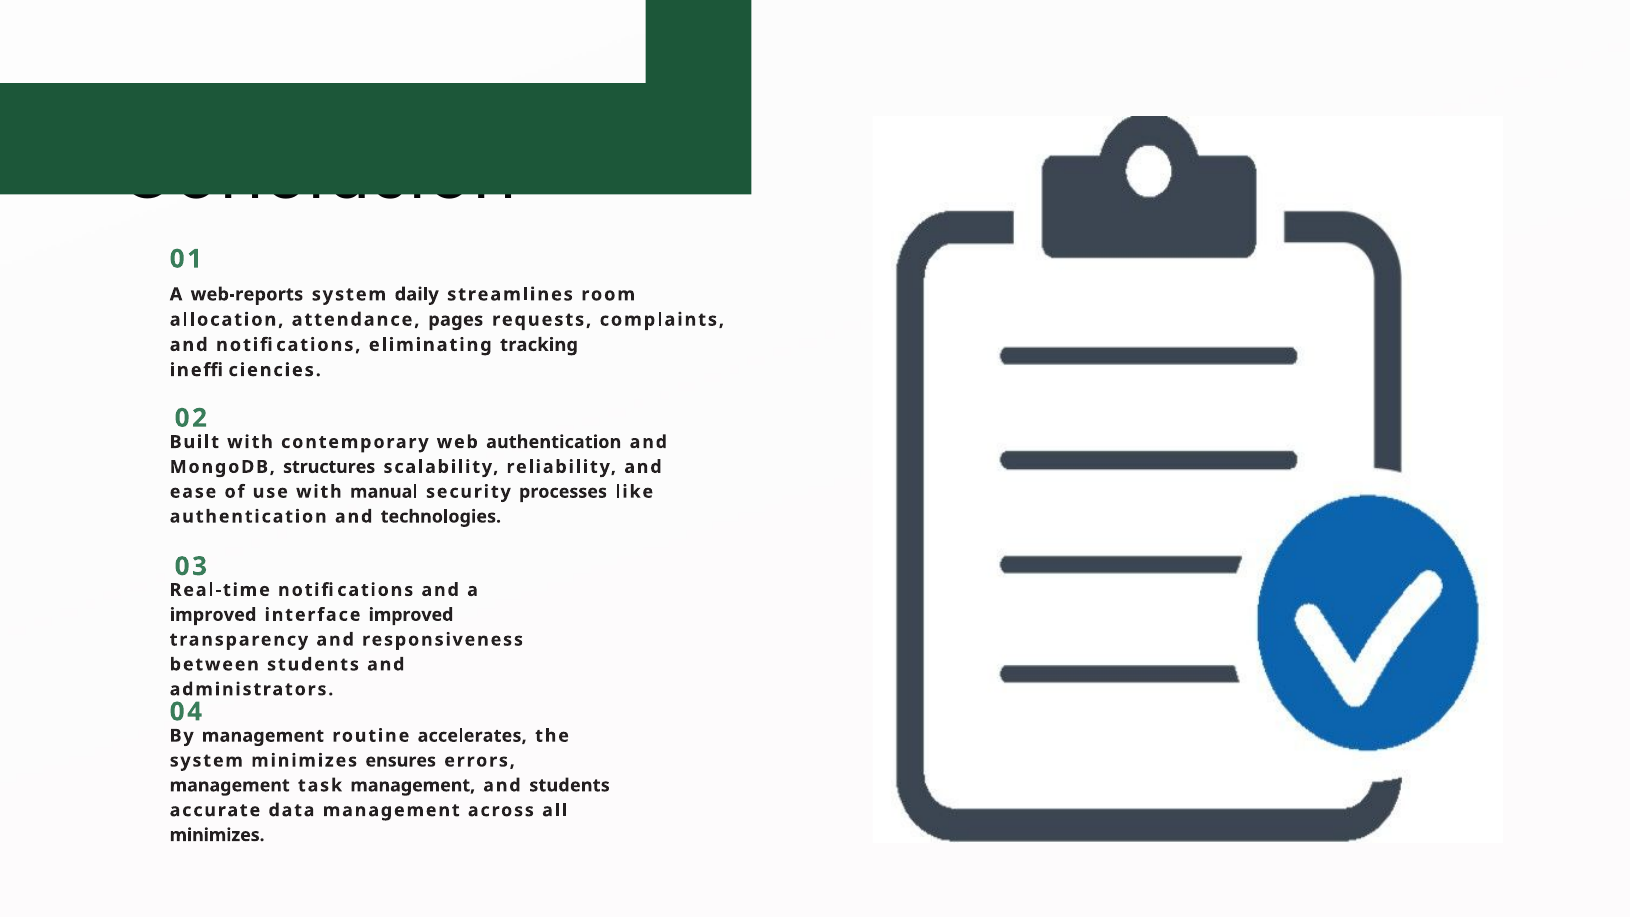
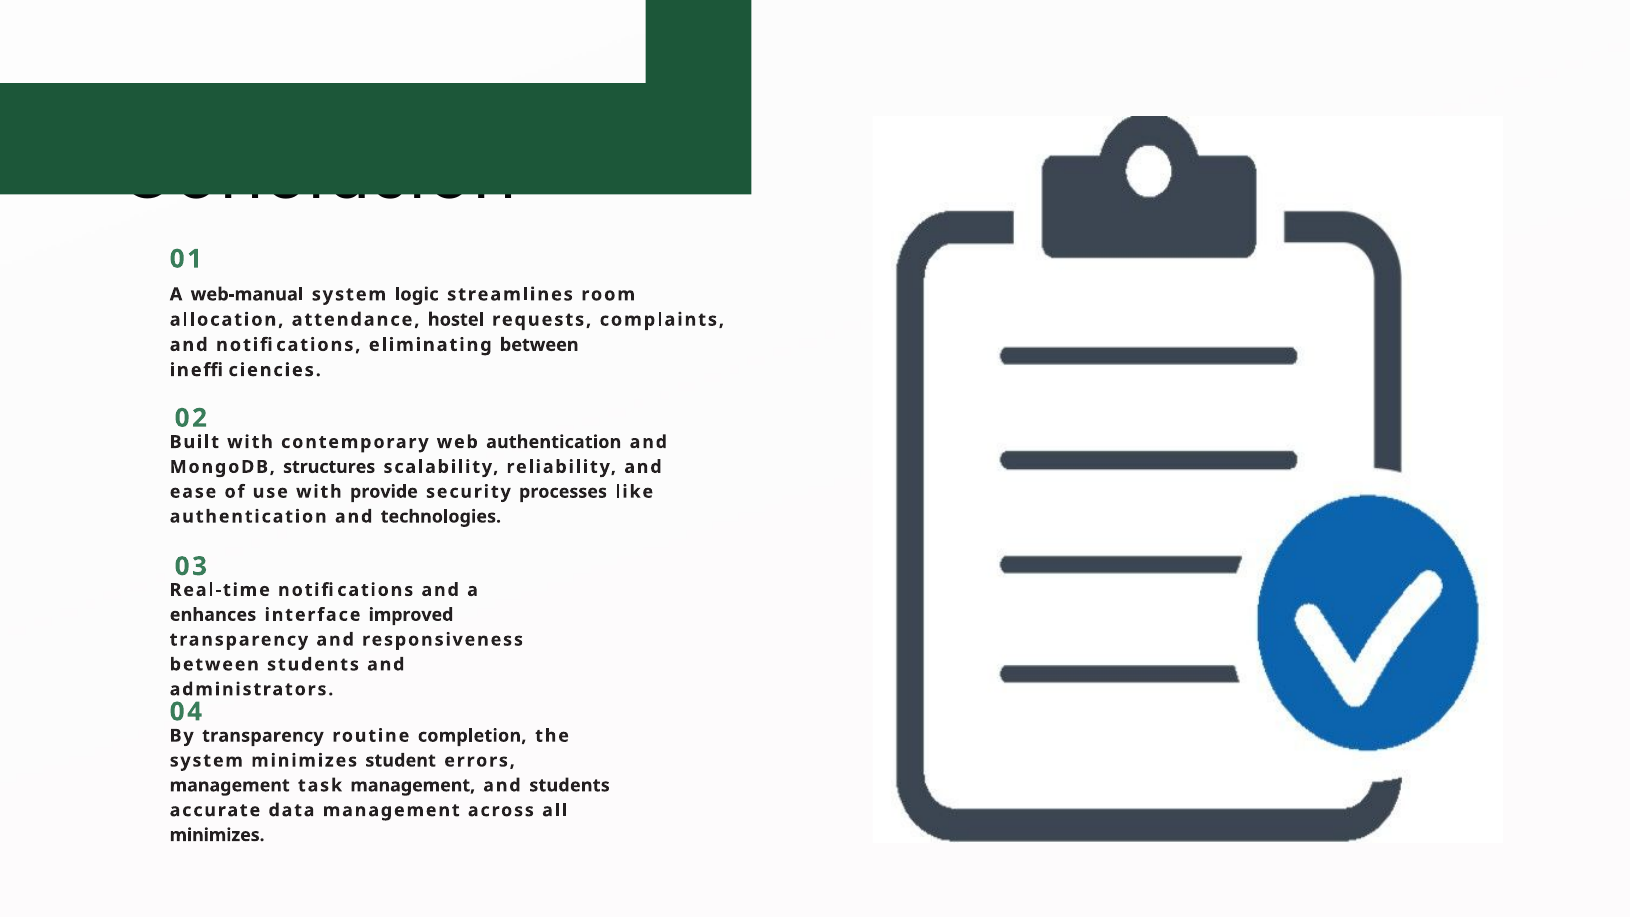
web-reports: web-reports -> web-manual
daily: daily -> logic
pages: pages -> hostel
eliminating tracking: tracking -> between
manual: manual -> provide
improved at (213, 615): improved -> enhances
By management: management -> transparency
accelerates: accelerates -> completion
ensures: ensures -> student
